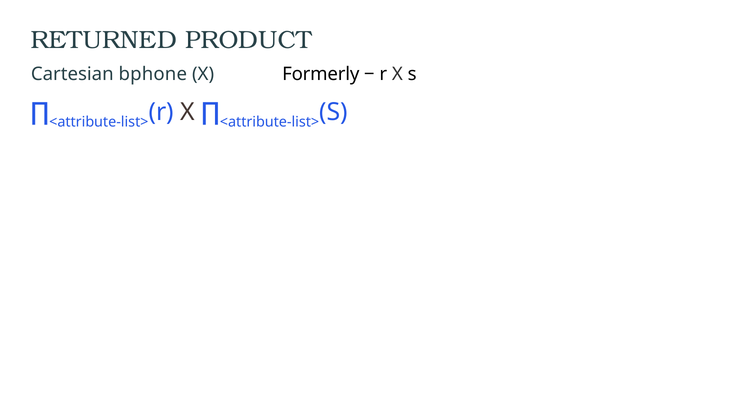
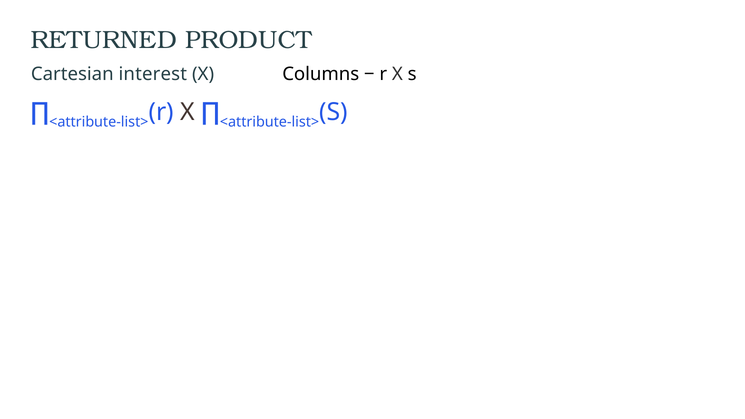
bphone: bphone -> interest
Formerly: Formerly -> Columns
